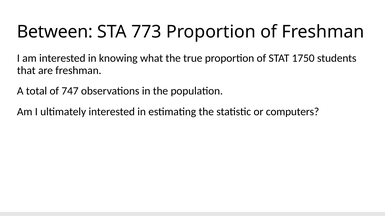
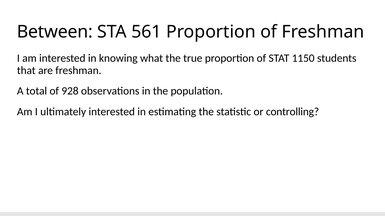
773: 773 -> 561
1750: 1750 -> 1150
747: 747 -> 928
computers: computers -> controlling
